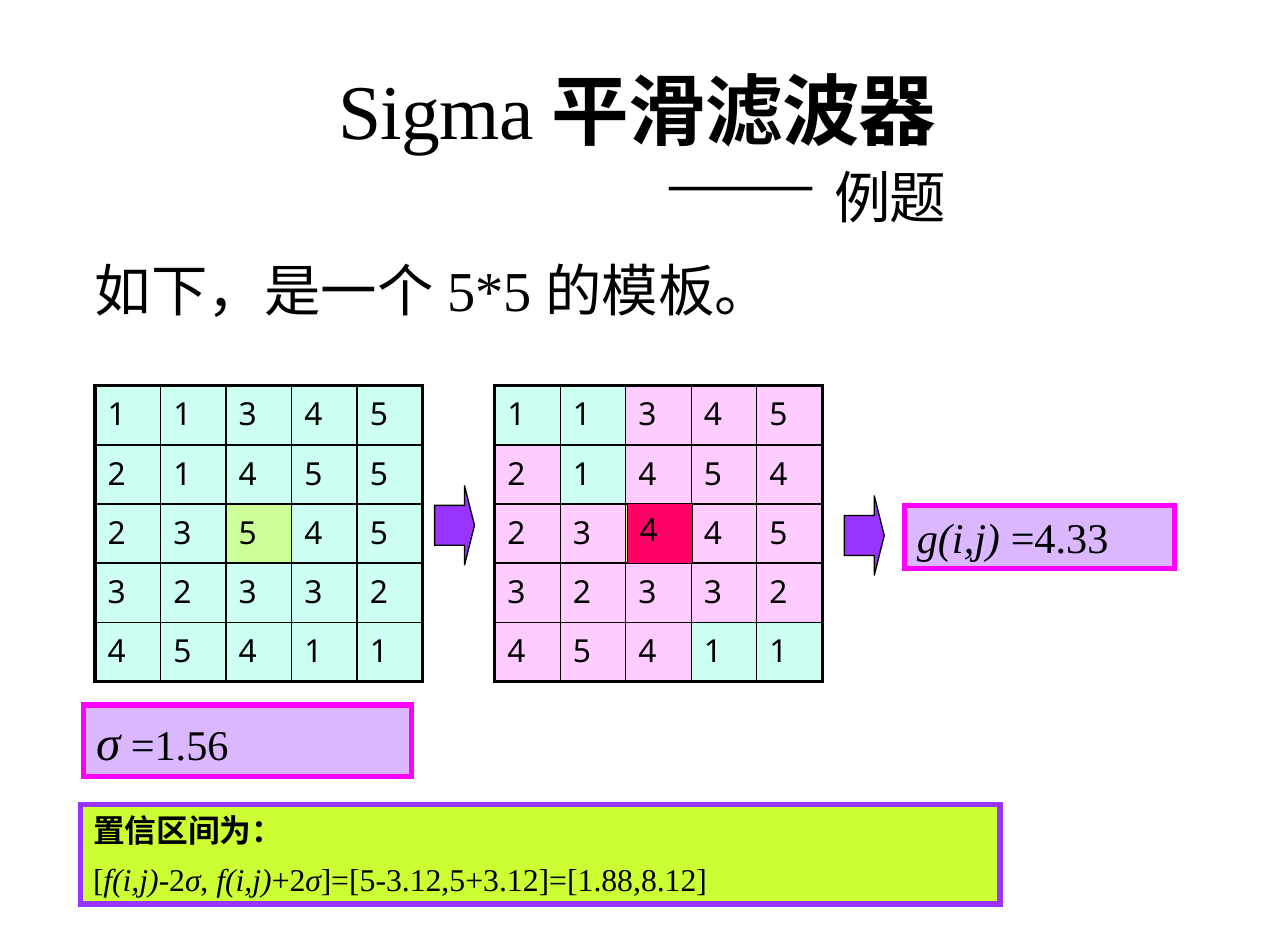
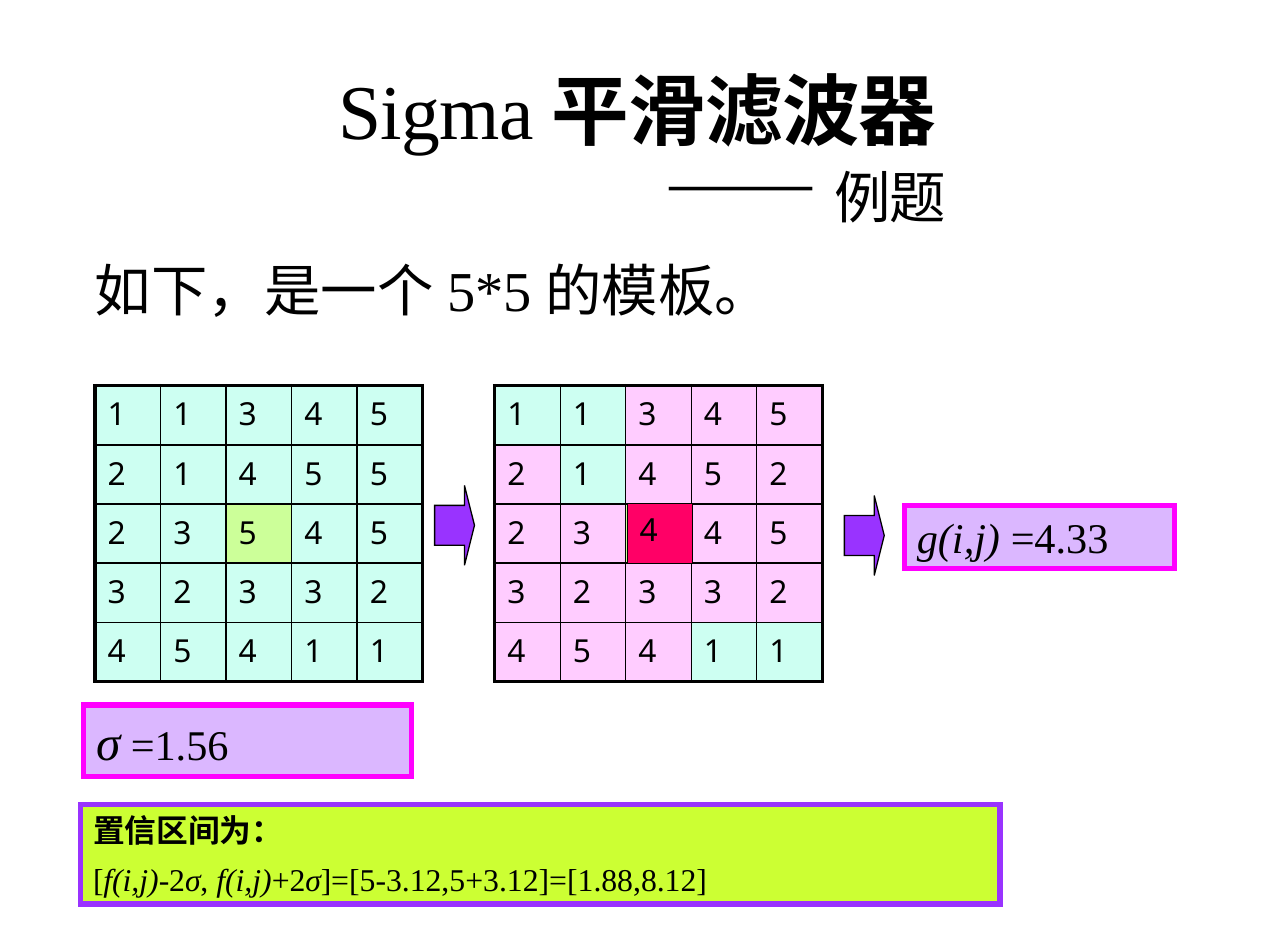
1 4 5 4: 4 -> 2
